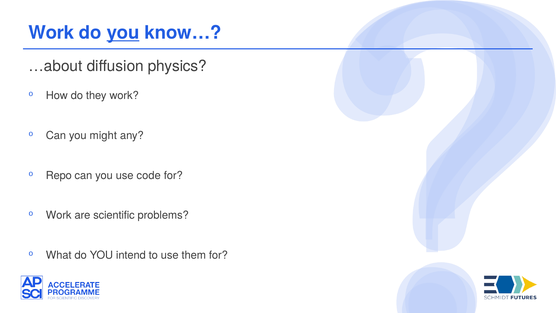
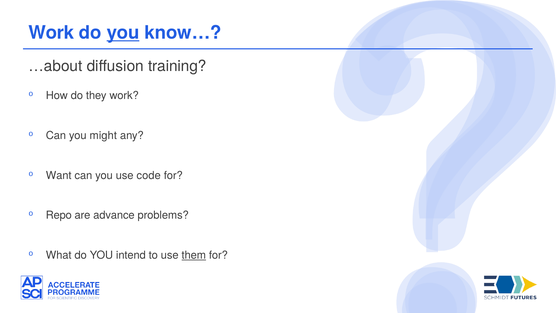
physics: physics -> training
Repo: Repo -> Want
Work at (59, 215): Work -> Repo
scientific: scientific -> advance
them underline: none -> present
